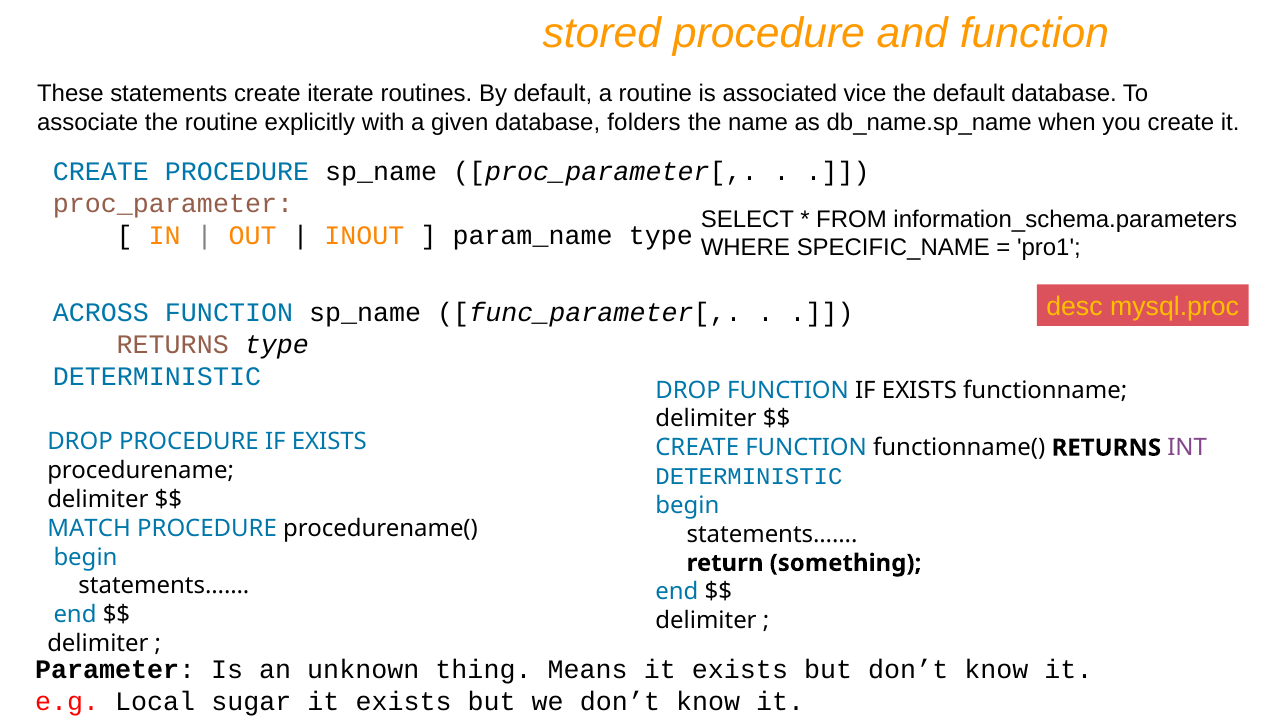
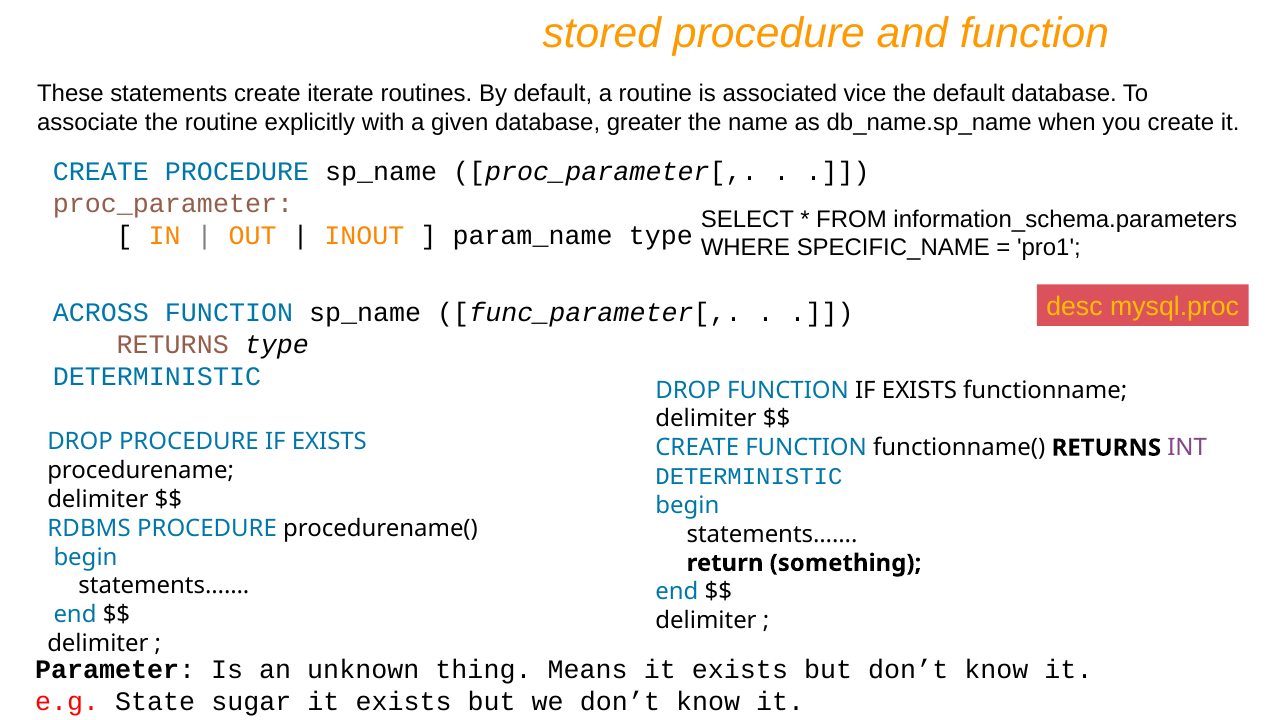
folders: folders -> greater
MATCH: MATCH -> RDBMS
Local: Local -> State
